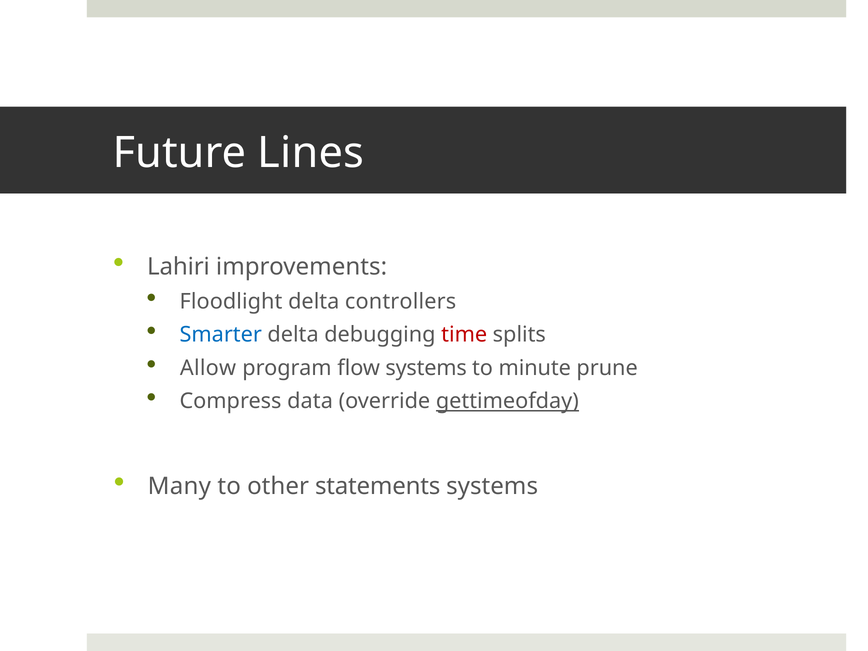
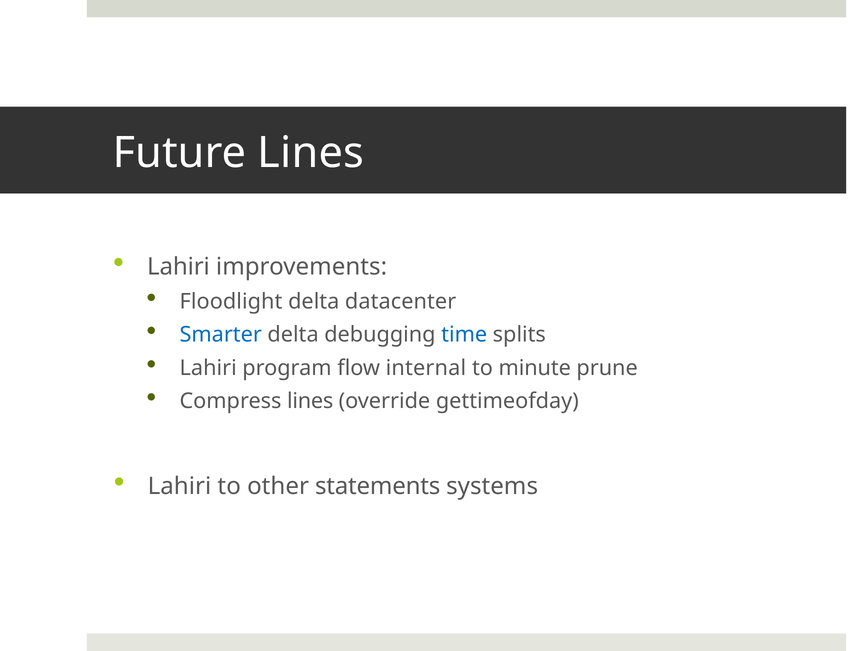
controllers: controllers -> datacenter
time colour: red -> blue
Allow at (208, 368): Allow -> Lahiri
flow systems: systems -> internal
Compress data: data -> lines
gettimeofday underline: present -> none
Many at (179, 486): Many -> Lahiri
